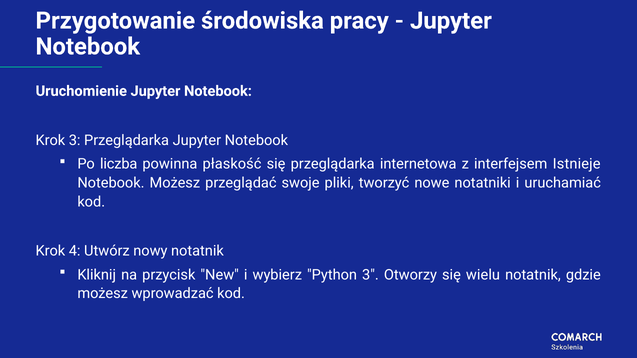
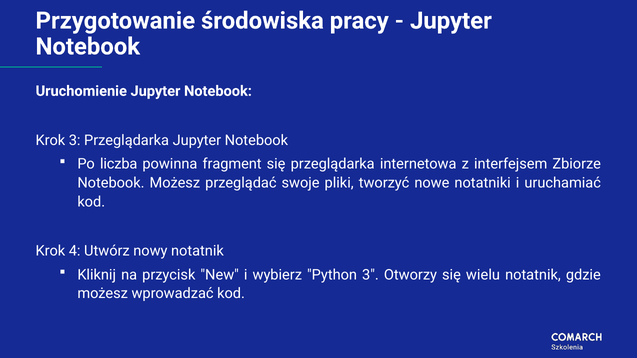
płaskość: płaskość -> fragment
Istnieje: Istnieje -> Zbiorze
